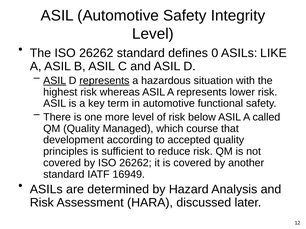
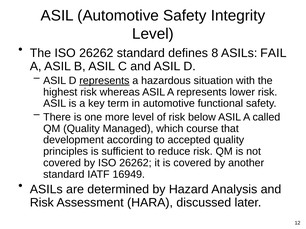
0: 0 -> 8
LIKE: LIKE -> FAIL
ASIL at (55, 81) underline: present -> none
